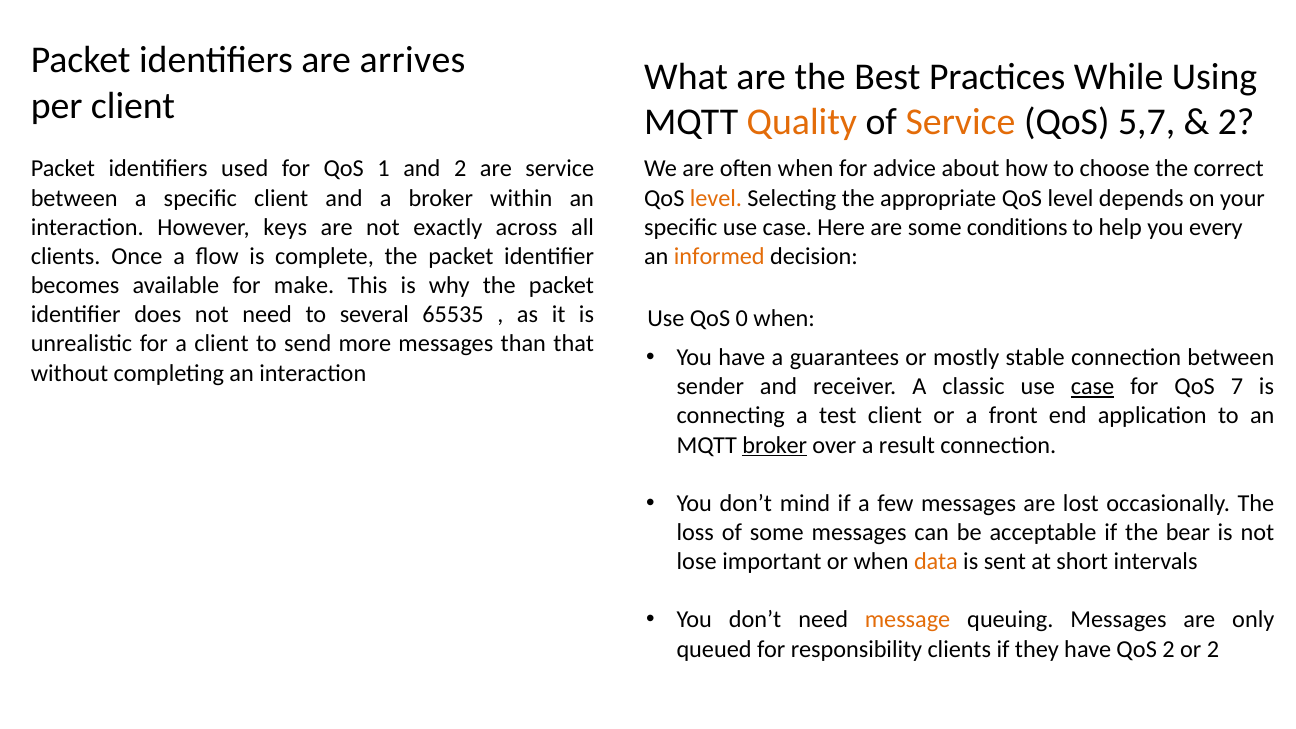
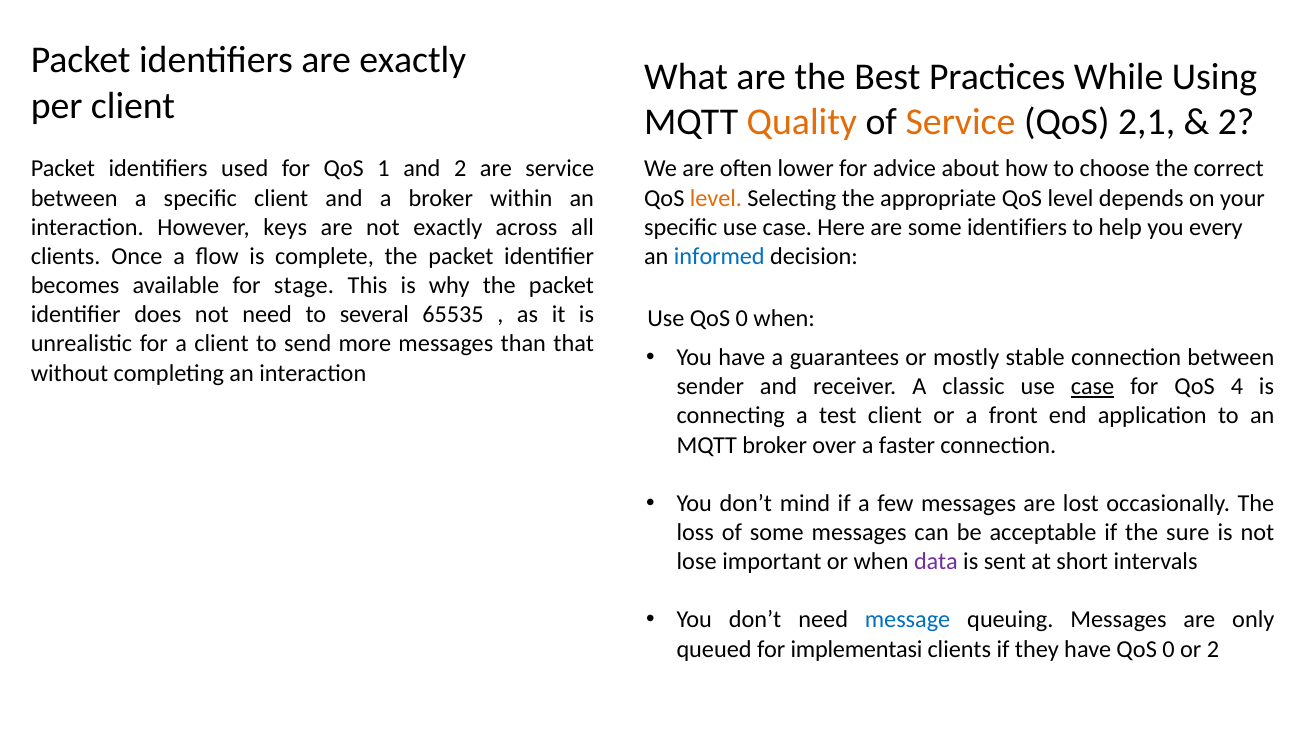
are arrives: arrives -> exactly
5,7: 5,7 -> 2,1
often when: when -> lower
some conditions: conditions -> identifiers
informed colour: orange -> blue
make: make -> stage
7: 7 -> 4
broker at (775, 445) underline: present -> none
result: result -> faster
bear: bear -> sure
data colour: orange -> purple
message colour: orange -> blue
responsibility: responsibility -> implementasi
have QoS 2: 2 -> 0
